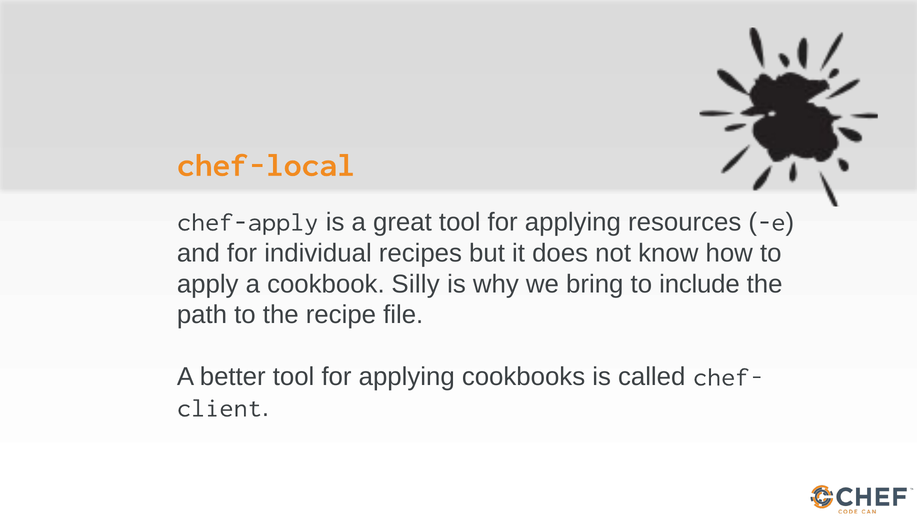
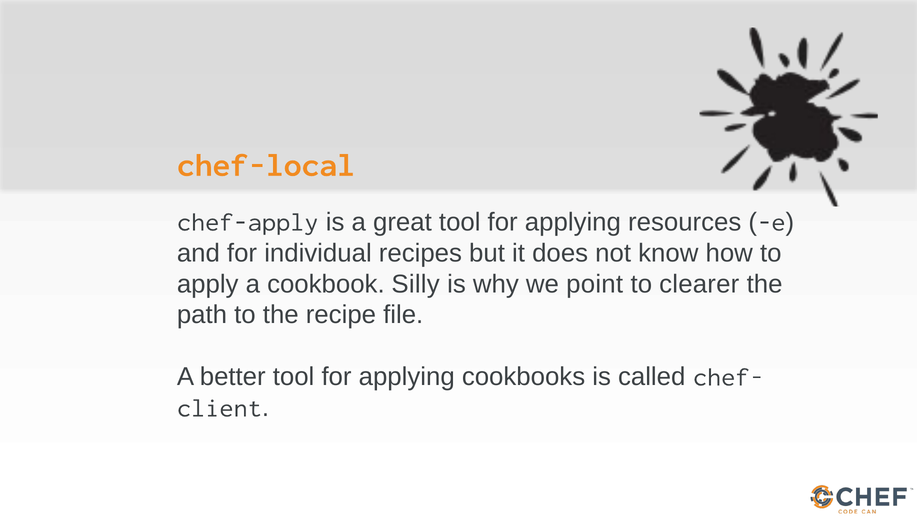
bring: bring -> point
include: include -> clearer
